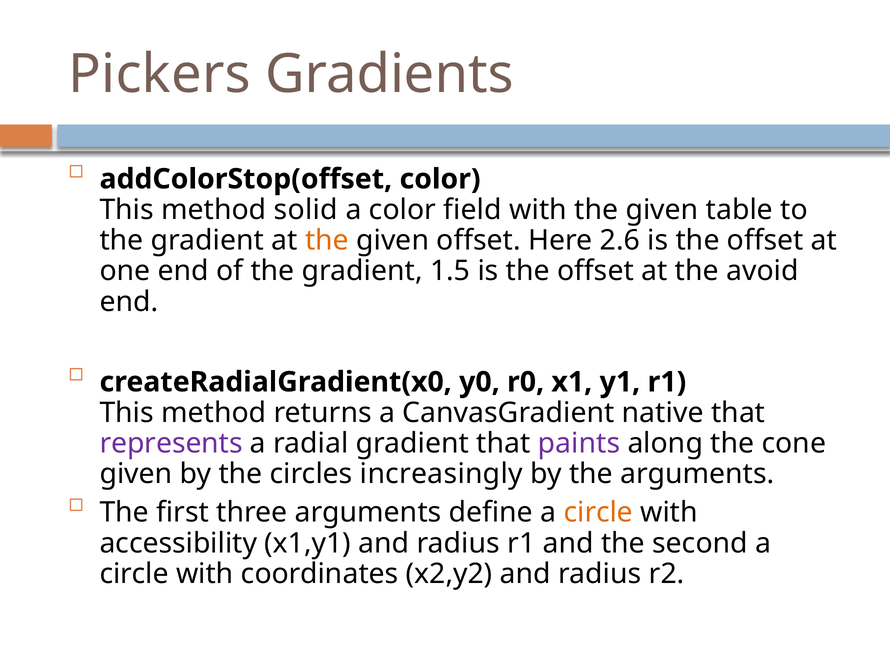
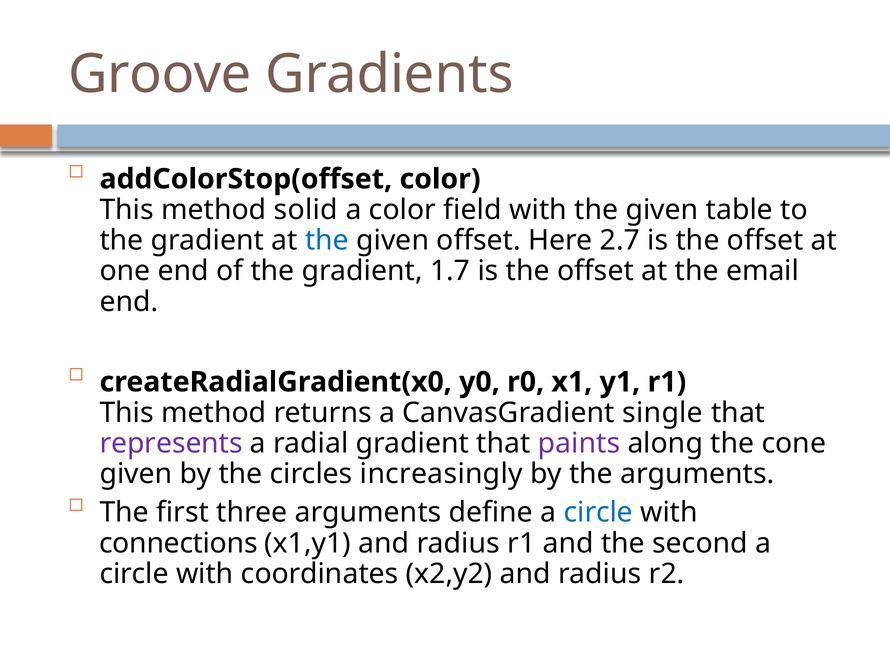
Pickers: Pickers -> Groove
the at (327, 241) colour: orange -> blue
2.6: 2.6 -> 2.7
1.5: 1.5 -> 1.7
avoid: avoid -> email
native: native -> single
circle at (598, 513) colour: orange -> blue
accessibility: accessibility -> connections
